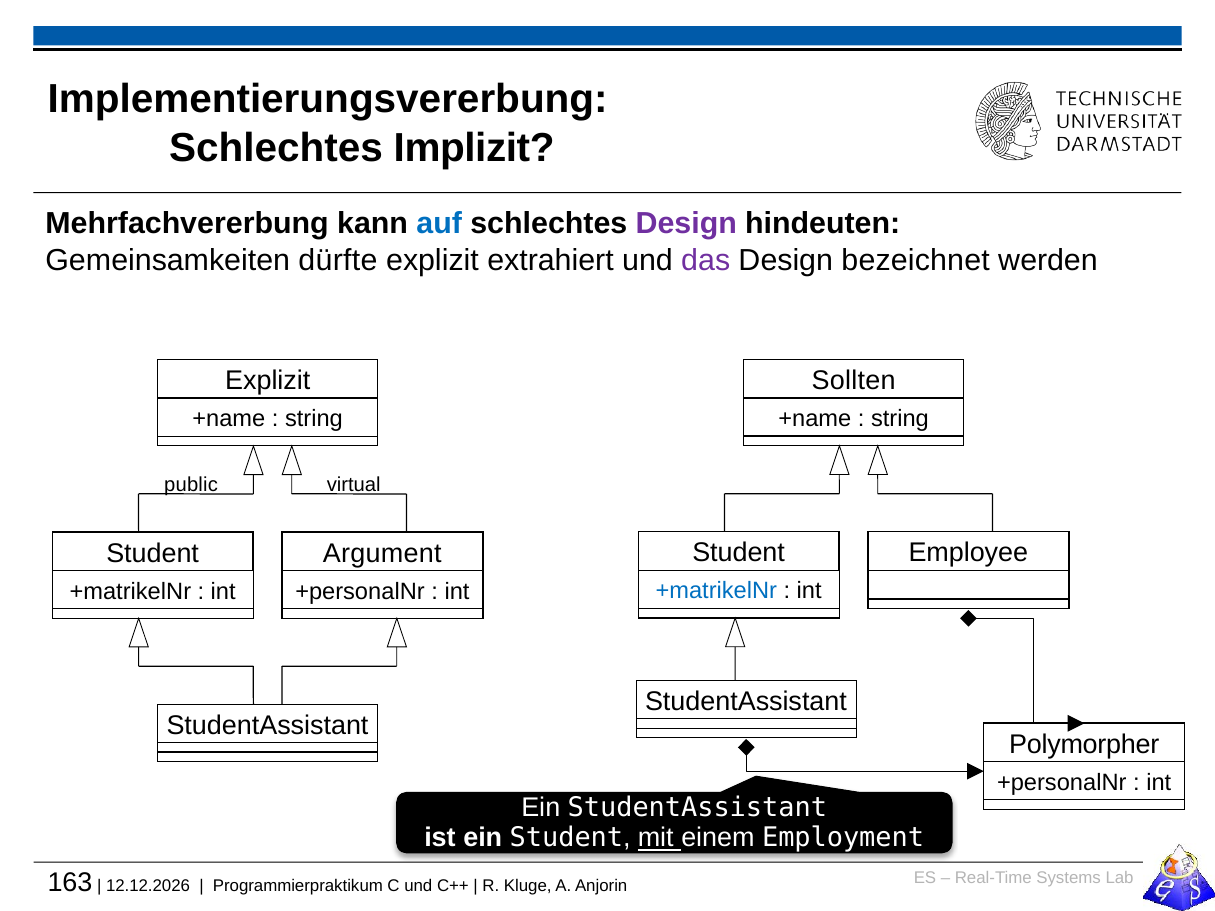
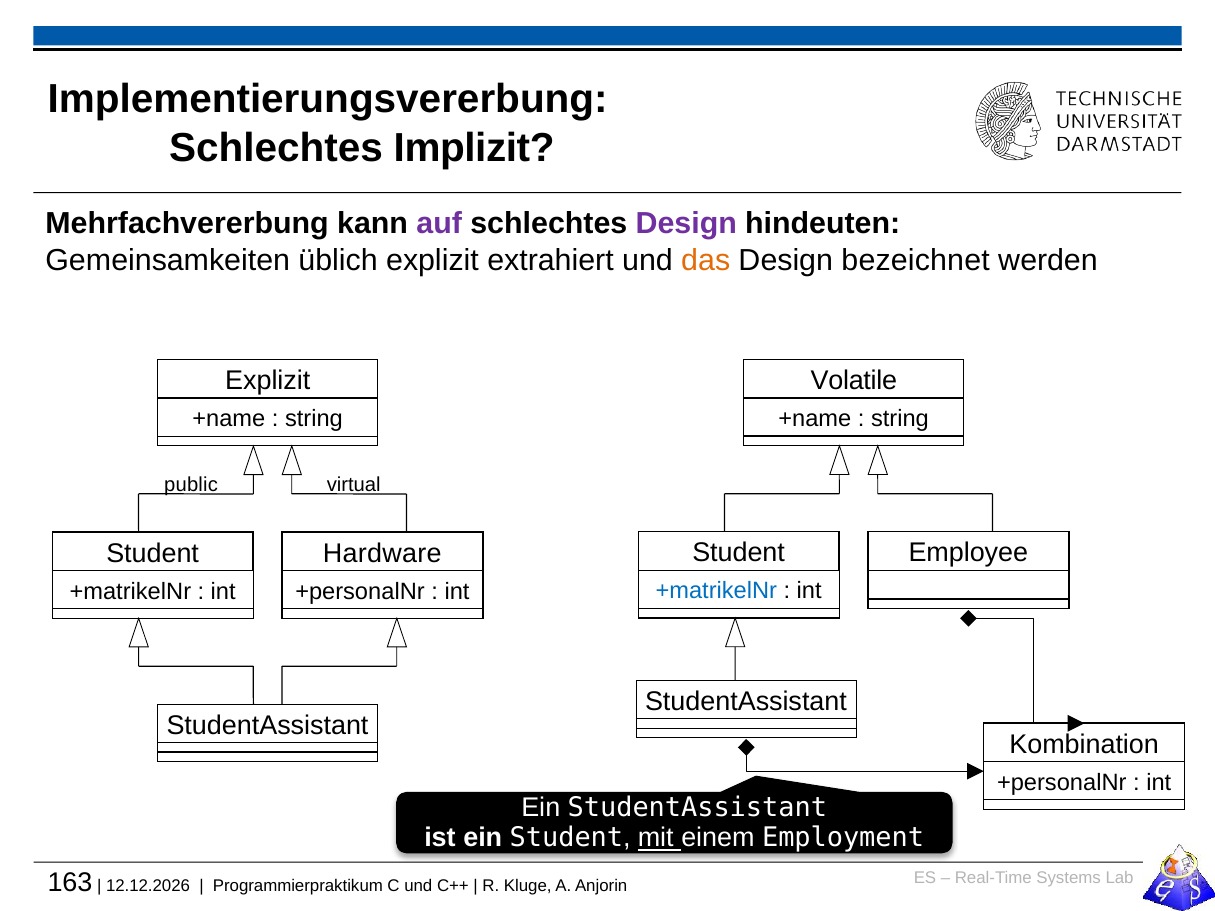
auf colour: blue -> purple
dürfte: dürfte -> üblich
das colour: purple -> orange
Sollten: Sollten -> Volatile
Argument: Argument -> Hardware
Polymorpher: Polymorpher -> Kombination
